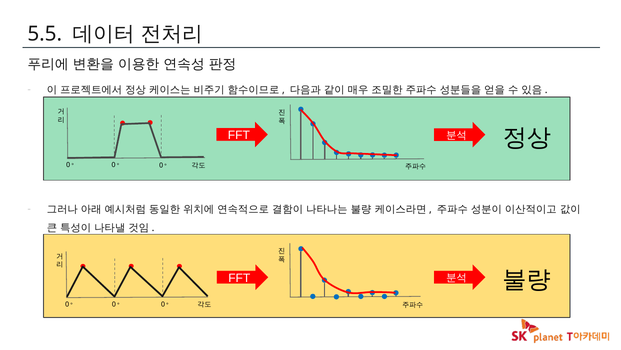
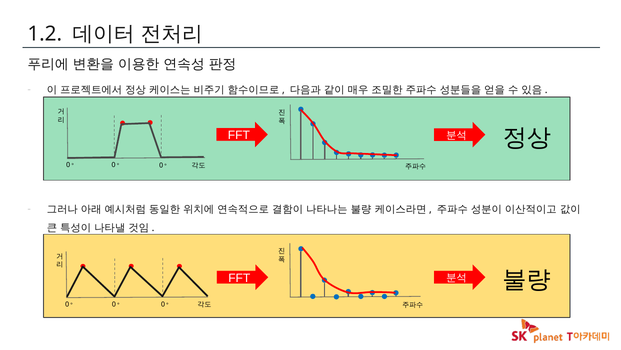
5.5: 5.5 -> 1.2
